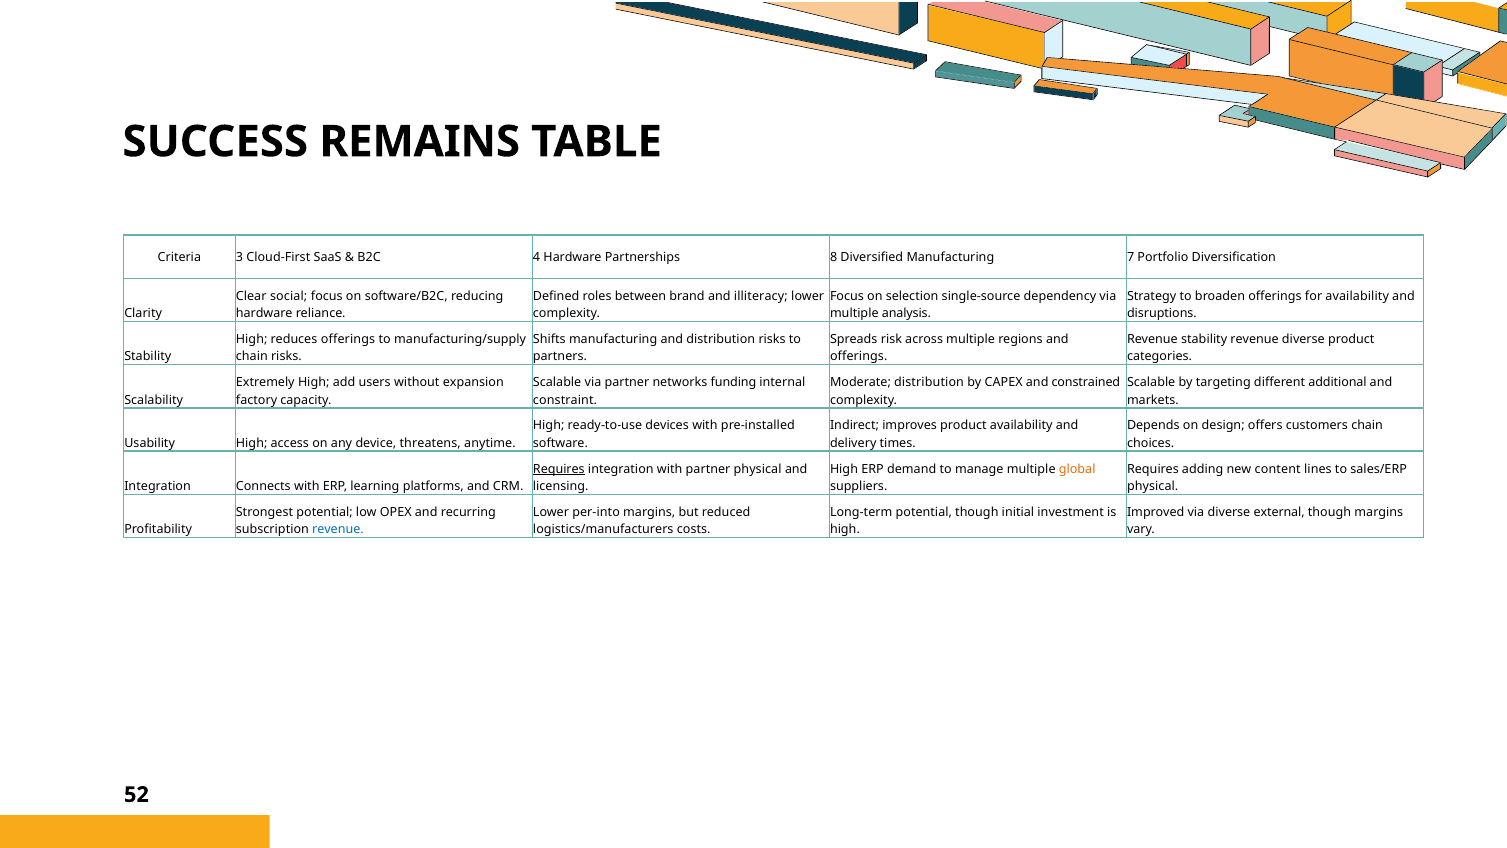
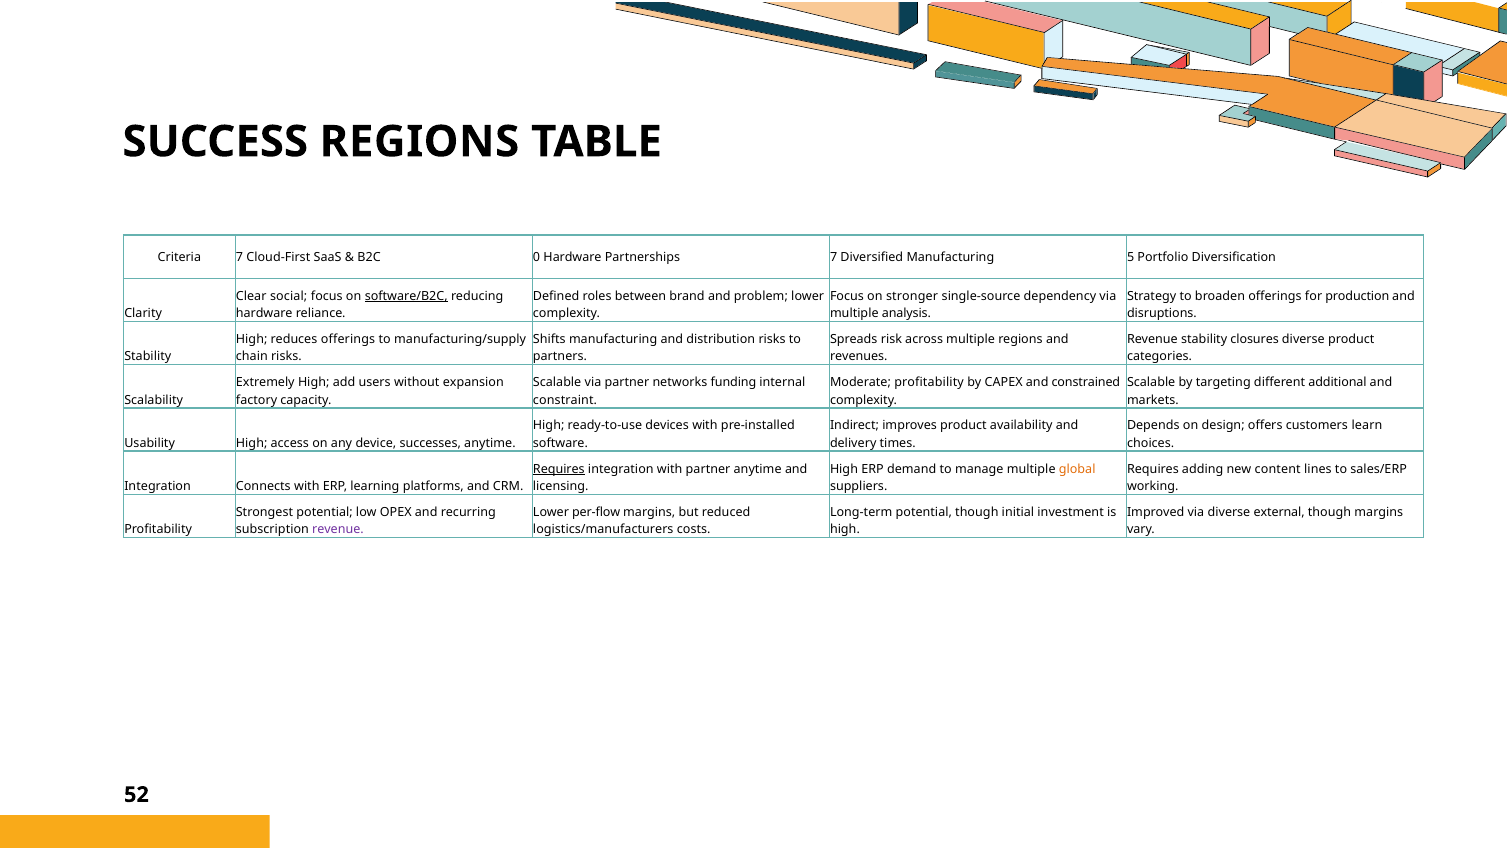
SUCCESS REMAINS: REMAINS -> REGIONS
Criteria 3: 3 -> 7
4: 4 -> 0
Partnerships 8: 8 -> 7
7: 7 -> 5
software/B2C underline: none -> present
illiteracy: illiteracy -> problem
selection: selection -> stronger
for availability: availability -> production
stability revenue: revenue -> closures
offerings at (859, 357): offerings -> revenues
Moderate distribution: distribution -> profitability
customers chain: chain -> learn
threatens: threatens -> successes
partner physical: physical -> anytime
physical at (1153, 486): physical -> working
per-into: per-into -> per-flow
revenue at (338, 529) colour: blue -> purple
